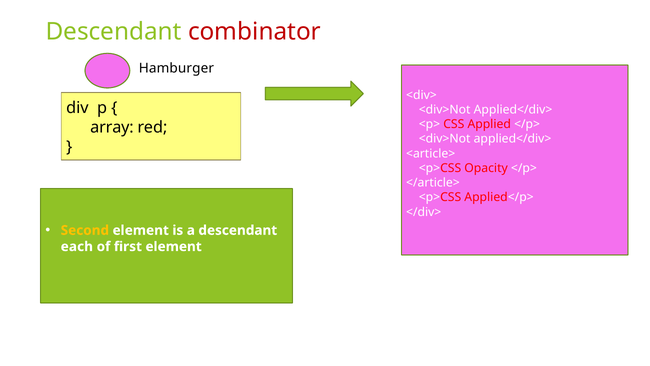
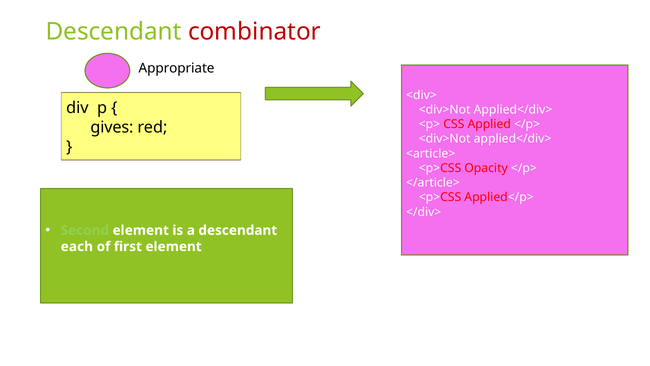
Hamburger: Hamburger -> Appropriate
array: array -> gives
Second colour: yellow -> light green
